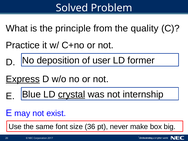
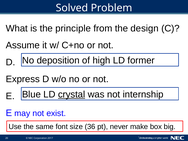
quality: quality -> design
Practice: Practice -> Assume
user: user -> high
Express underline: present -> none
